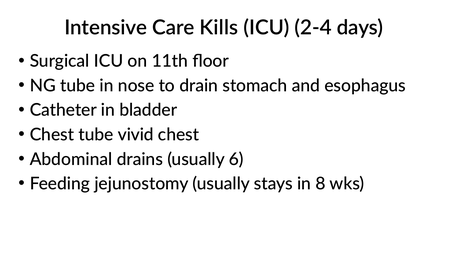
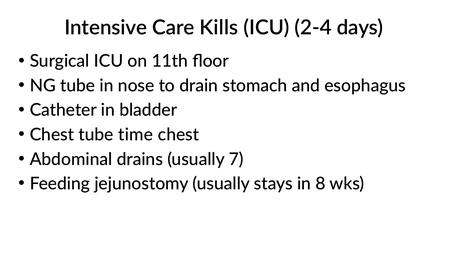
vivid: vivid -> time
6: 6 -> 7
